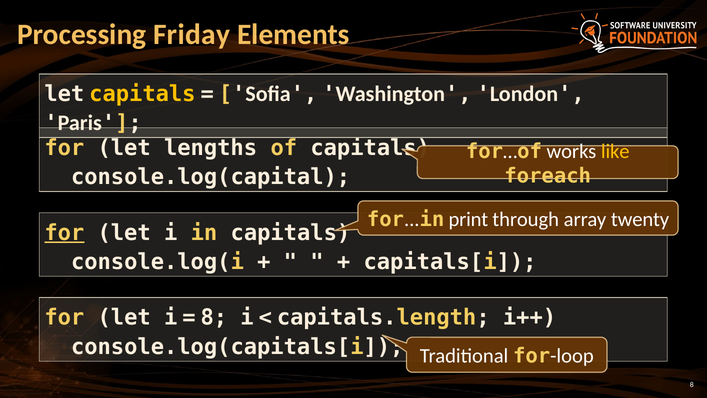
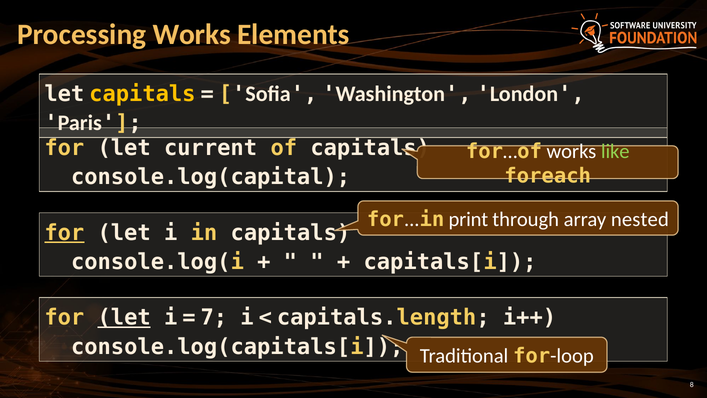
Processing Friday: Friday -> Works
lengths: lengths -> current
like colour: yellow -> light green
twenty: twenty -> nested
let at (124, 317) underline: none -> present
8 at (214, 317): 8 -> 7
